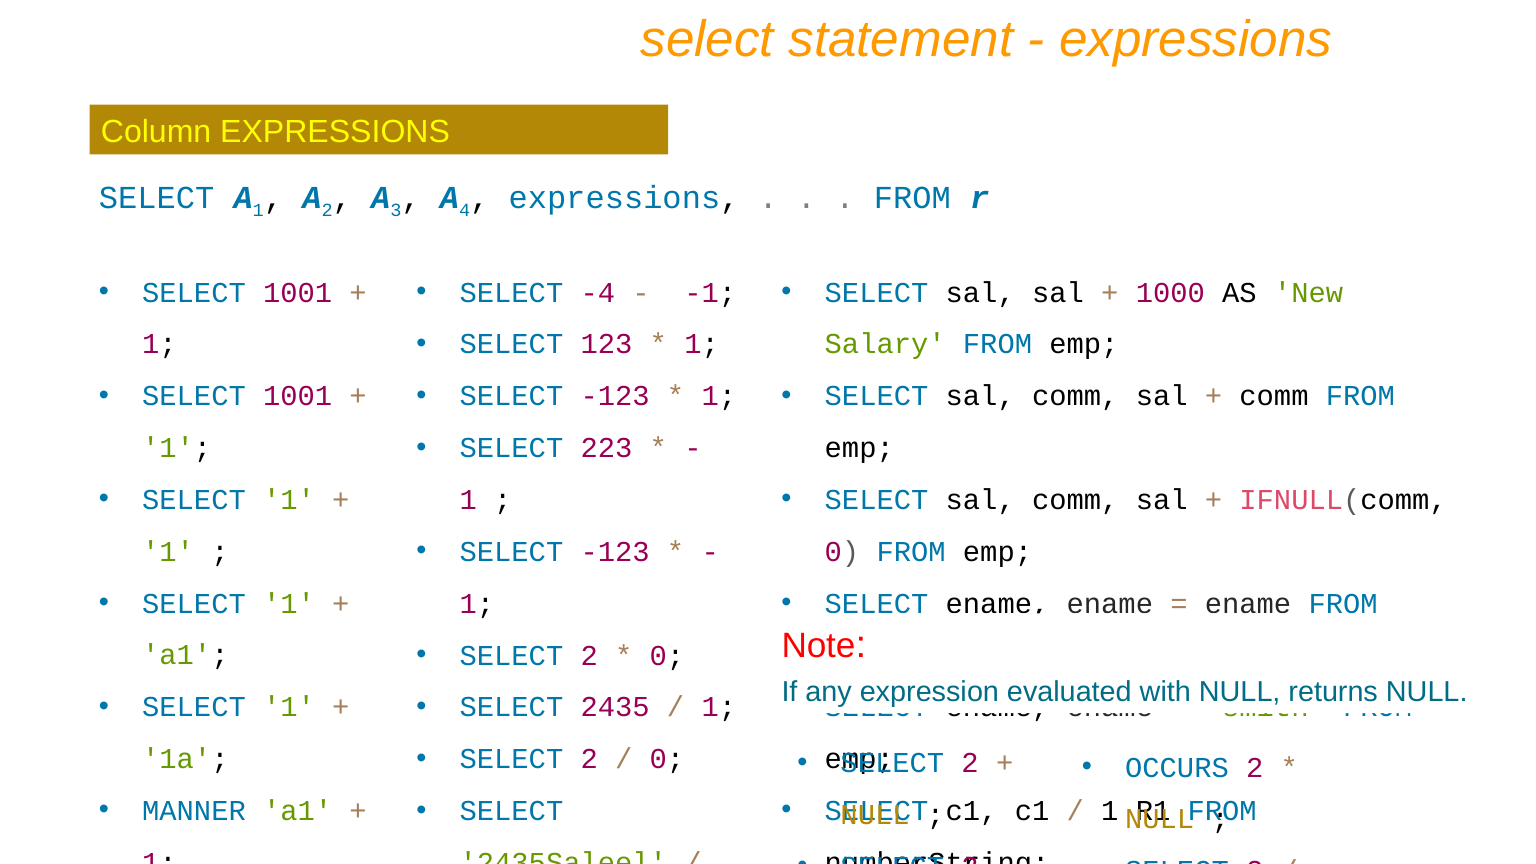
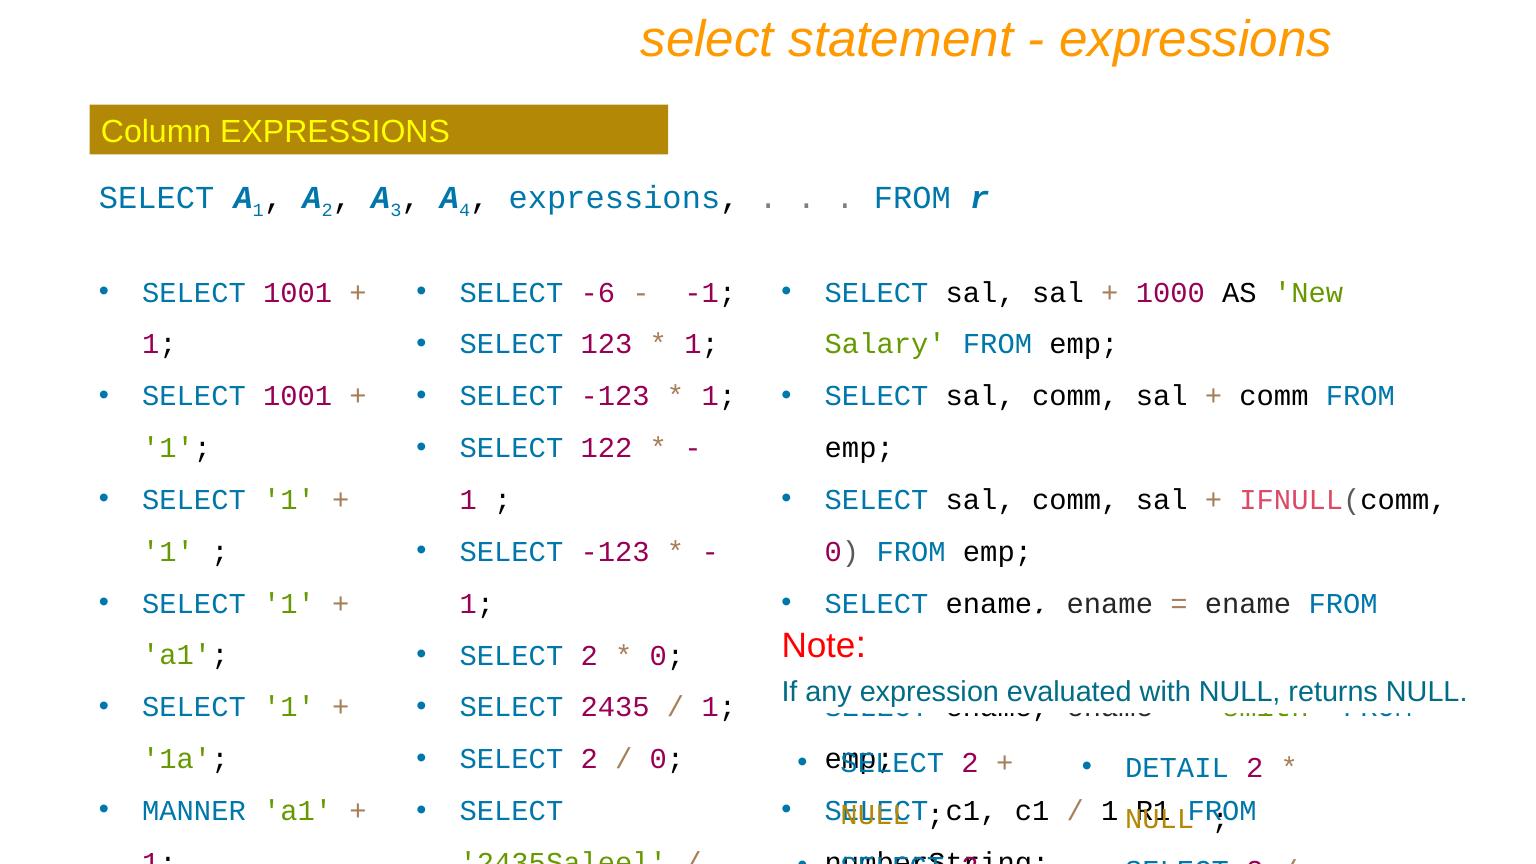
-4: -4 -> -6
223: 223 -> 122
OCCURS: OCCURS -> DETAIL
